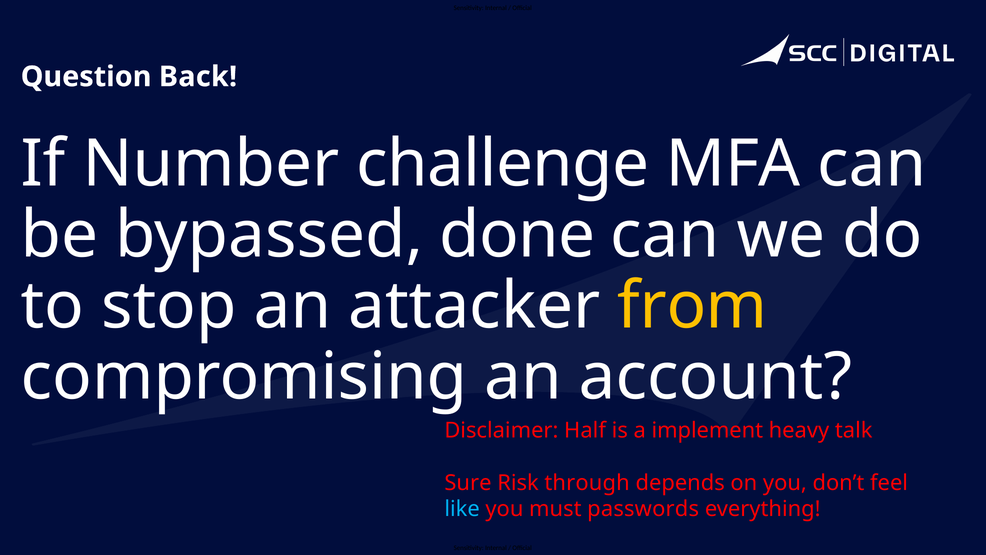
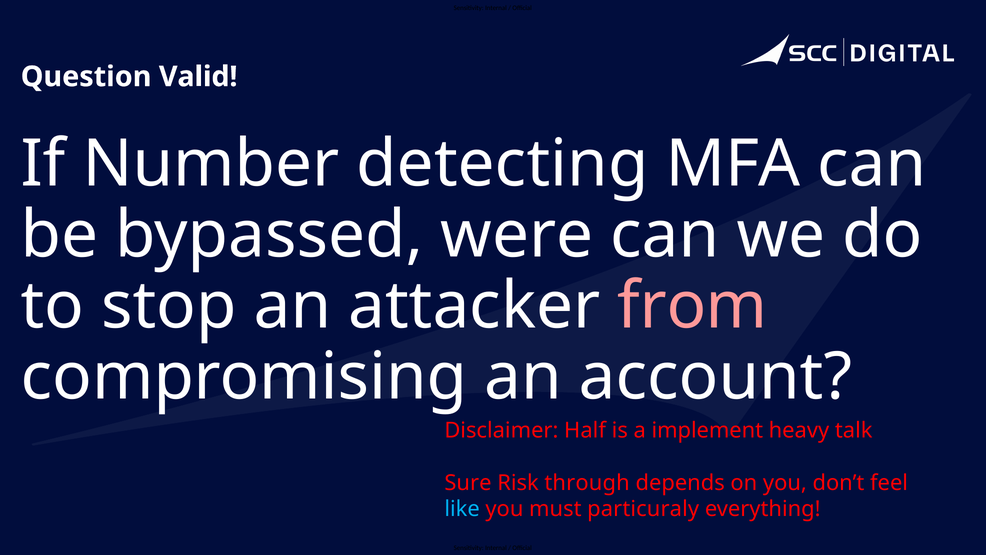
Back: Back -> Valid
challenge: challenge -> detecting
done: done -> were
from colour: yellow -> pink
passwords: passwords -> particuraly
